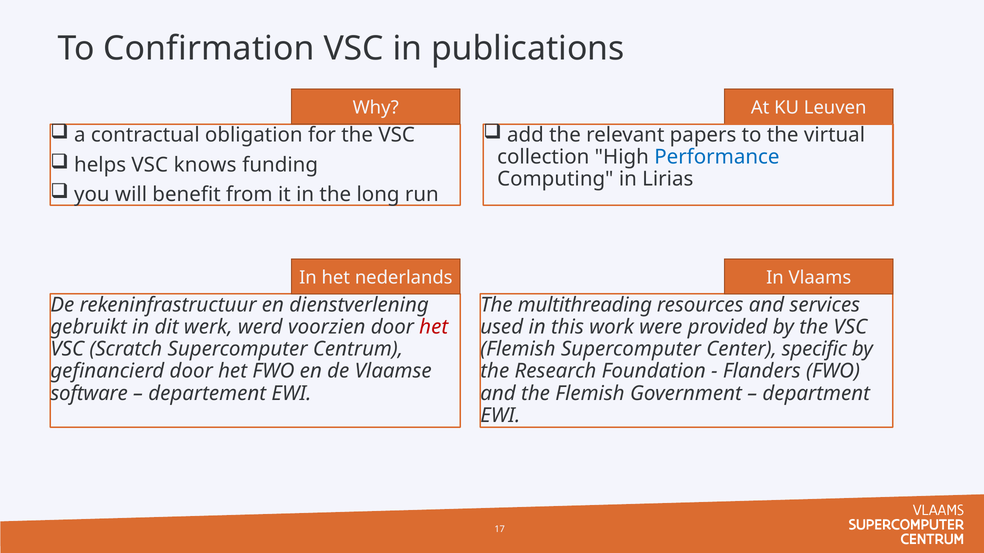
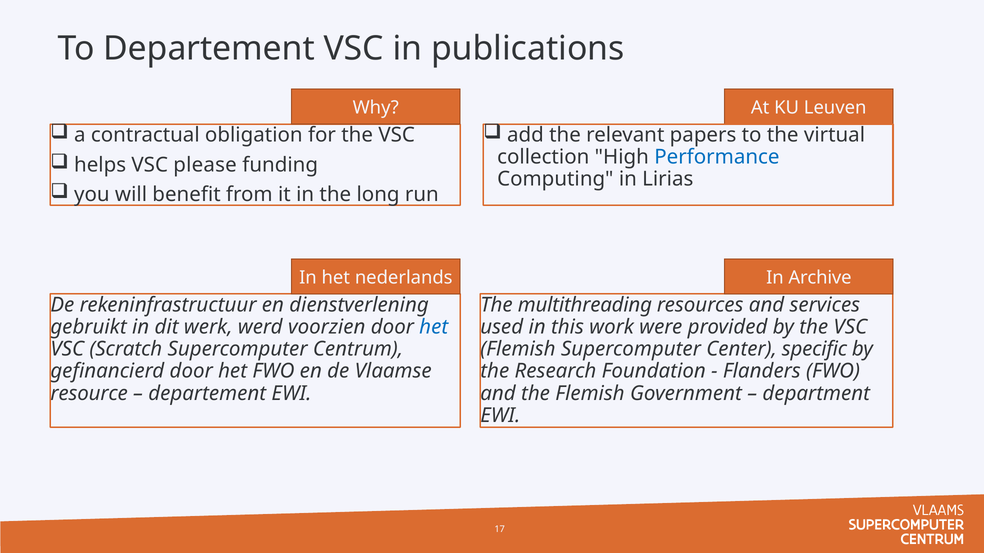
To Confirmation: Confirmation -> Departement
knows: knows -> please
Vlaams: Vlaams -> Archive
het at (434, 327) colour: red -> blue
software: software -> resource
